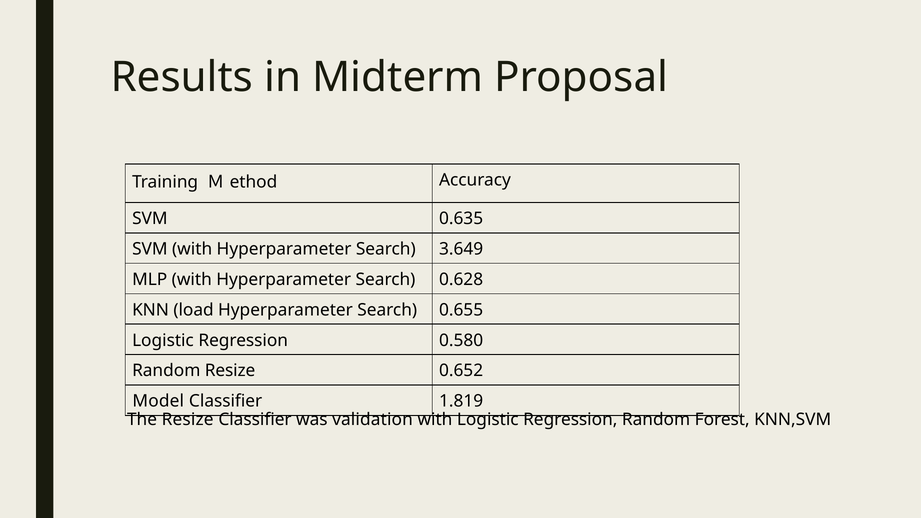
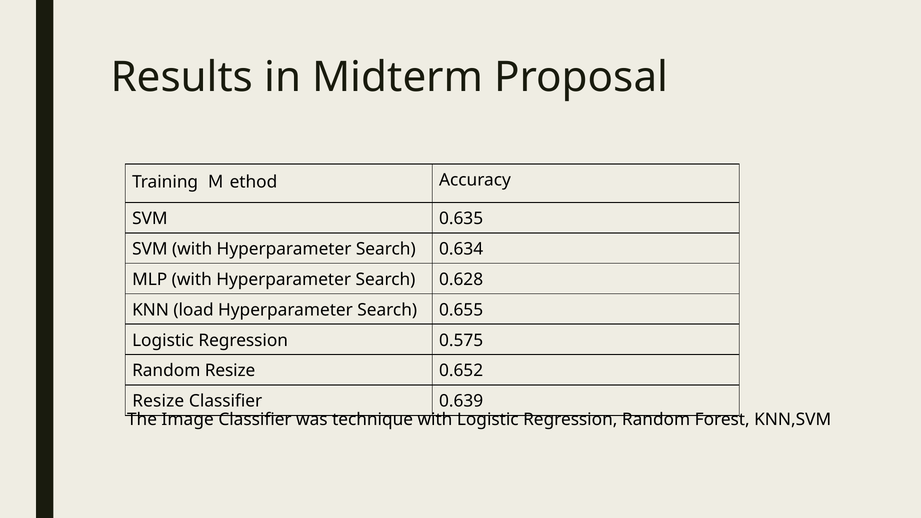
3.649: 3.649 -> 0.634
0.580: 0.580 -> 0.575
Model at (158, 401): Model -> Resize
1.819: 1.819 -> 0.639
The Resize: Resize -> Image
validation: validation -> technique
